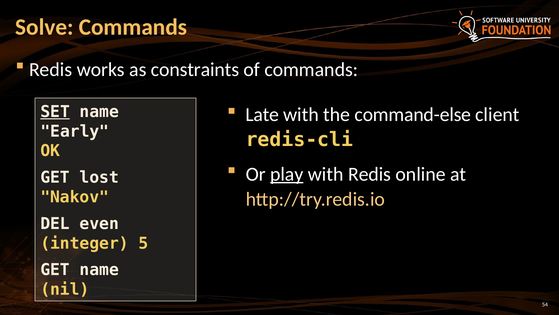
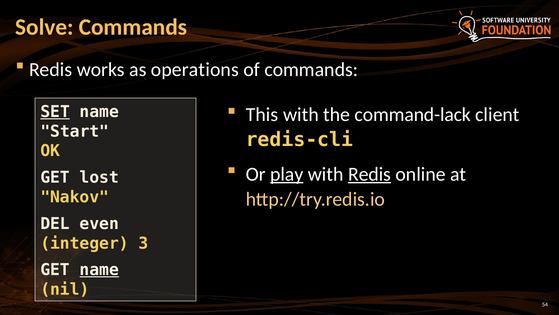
constraints: constraints -> operations
Late: Late -> This
command-else: command-else -> command-lack
Early: Early -> Start
Redis at (370, 174) underline: none -> present
5: 5 -> 3
name at (99, 269) underline: none -> present
